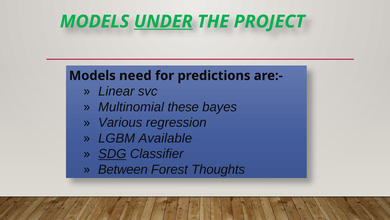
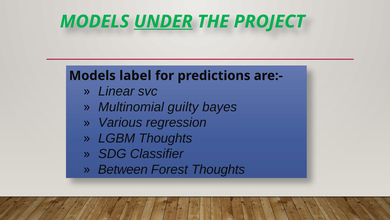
need: need -> label
these: these -> guilty
LGBM Available: Available -> Thoughts
SDG underline: present -> none
